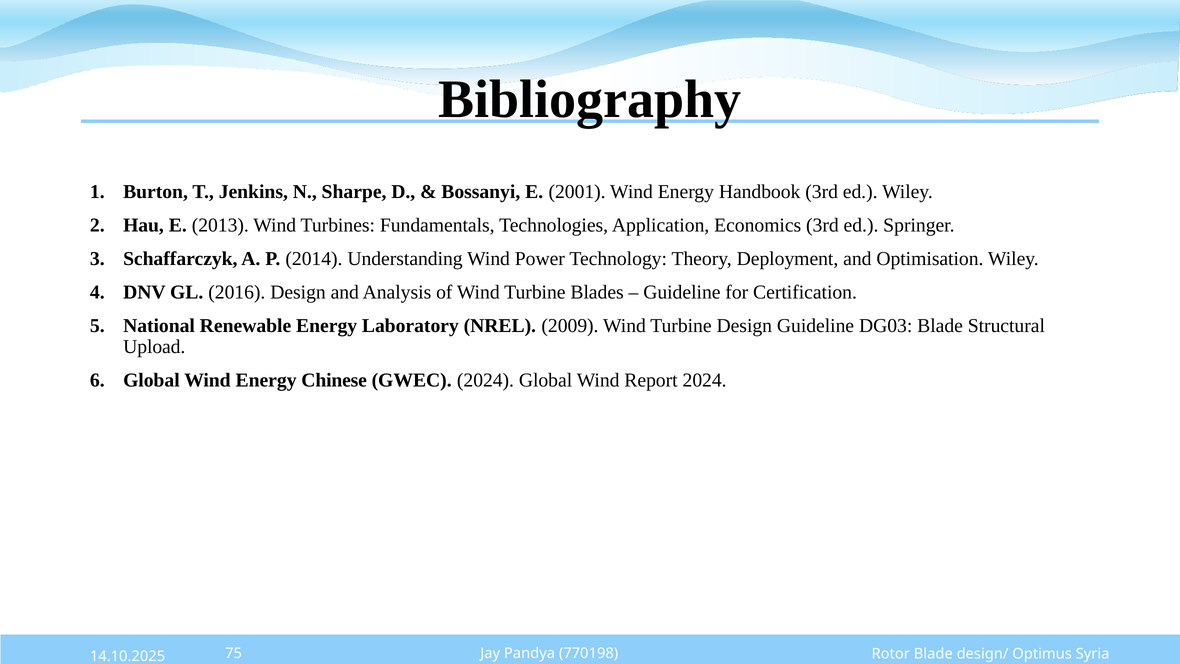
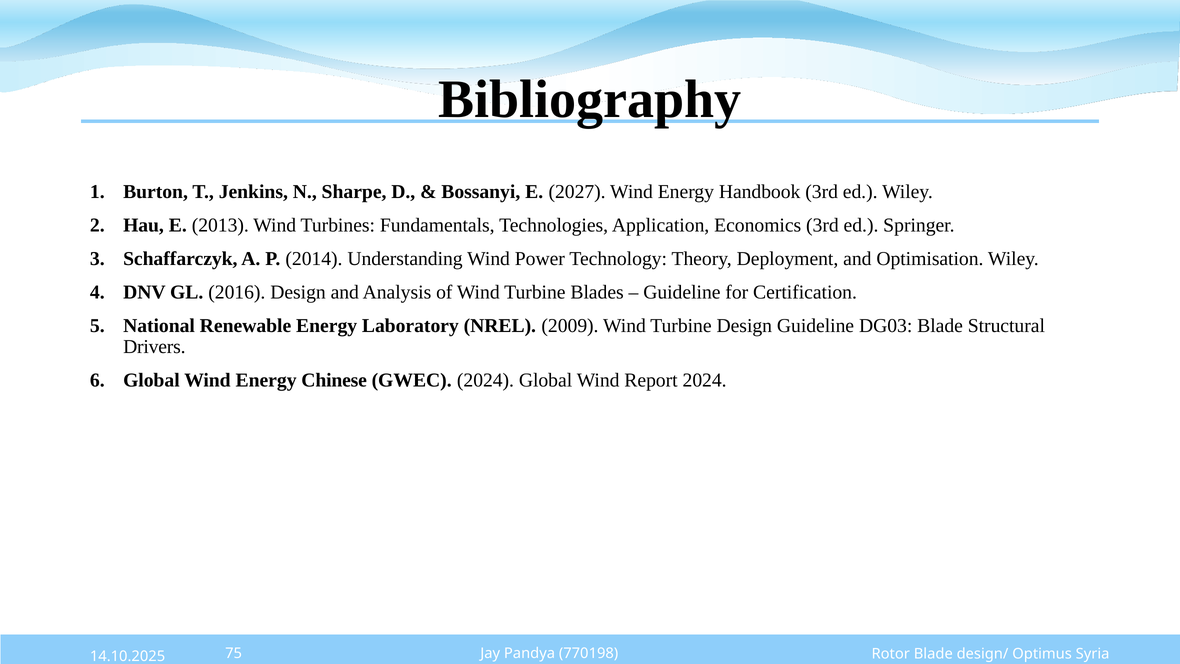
2001: 2001 -> 2027
Upload: Upload -> Drivers
